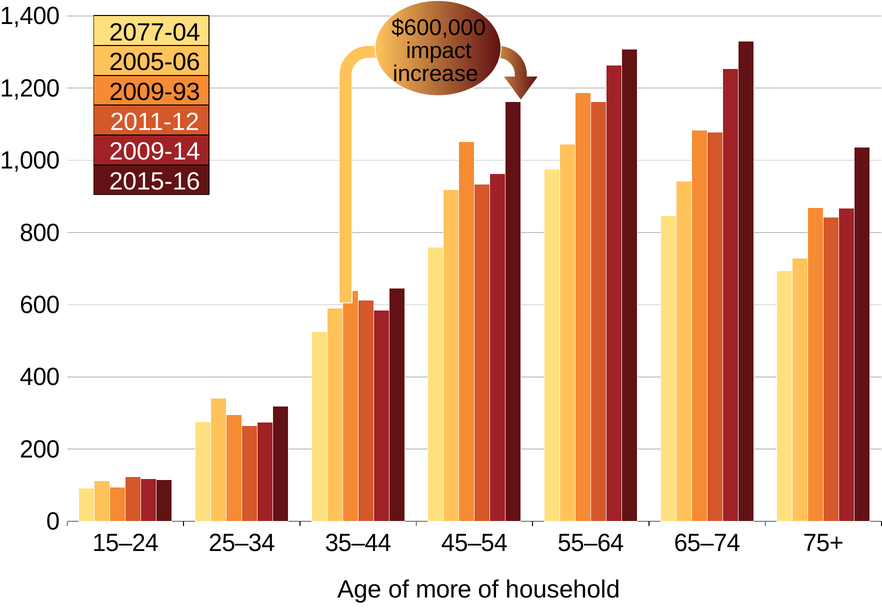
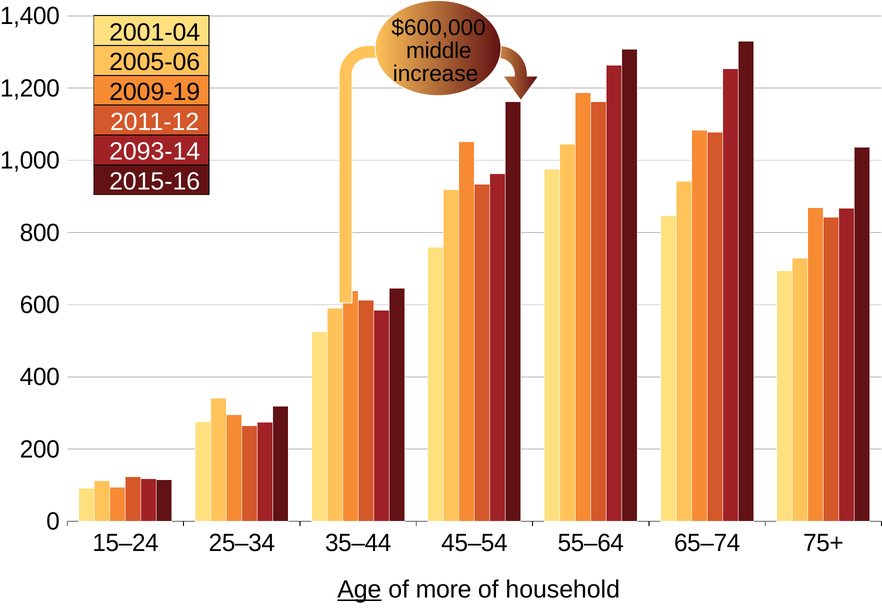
2077-04: 2077-04 -> 2001-04
impact: impact -> middle
2009-93: 2009-93 -> 2009-19
2009-14: 2009-14 -> 2093-14
Age underline: none -> present
